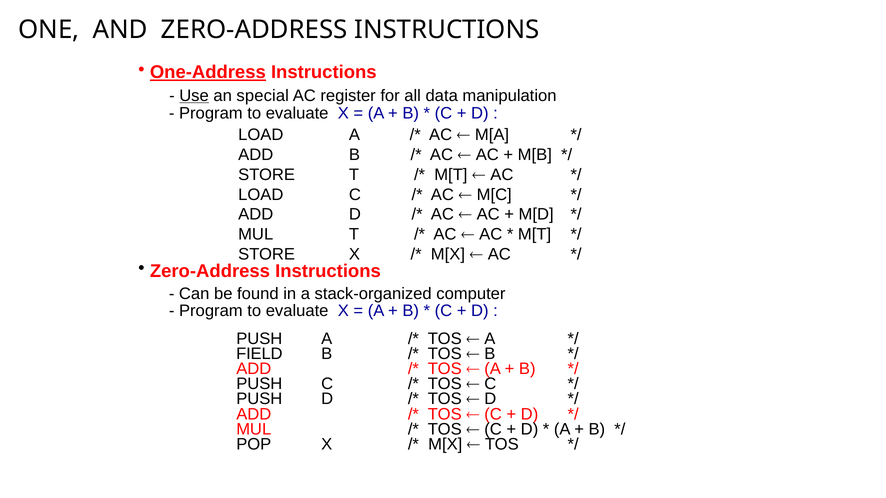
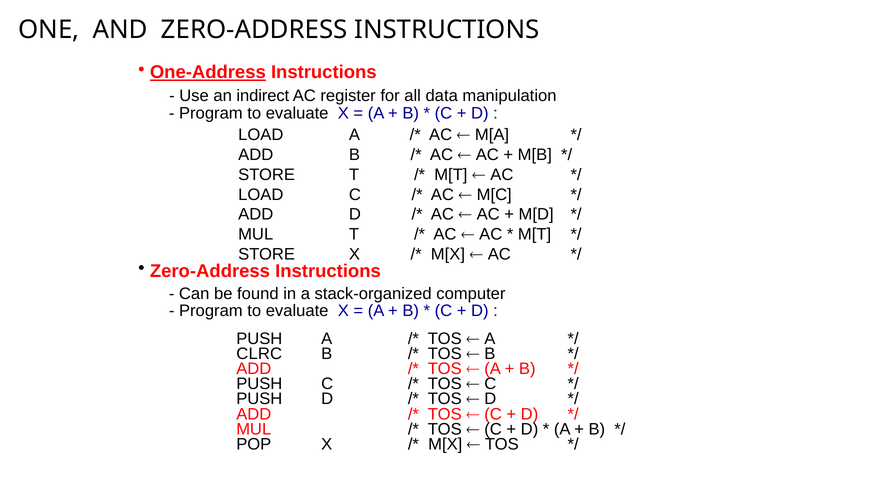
Use underline: present -> none
special: special -> indirect
FIELD: FIELD -> CLRC
